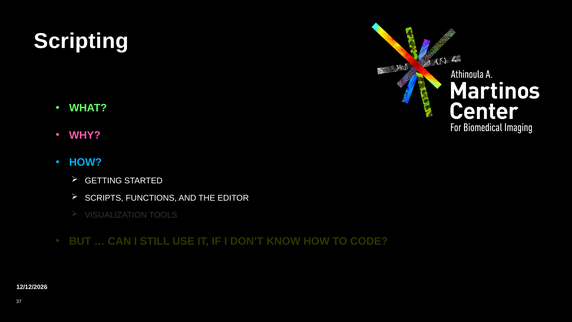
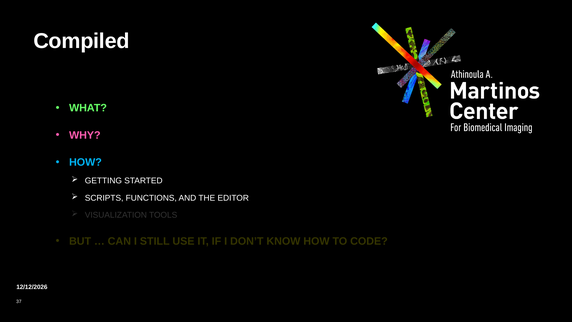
Scripting: Scripting -> Compiled
